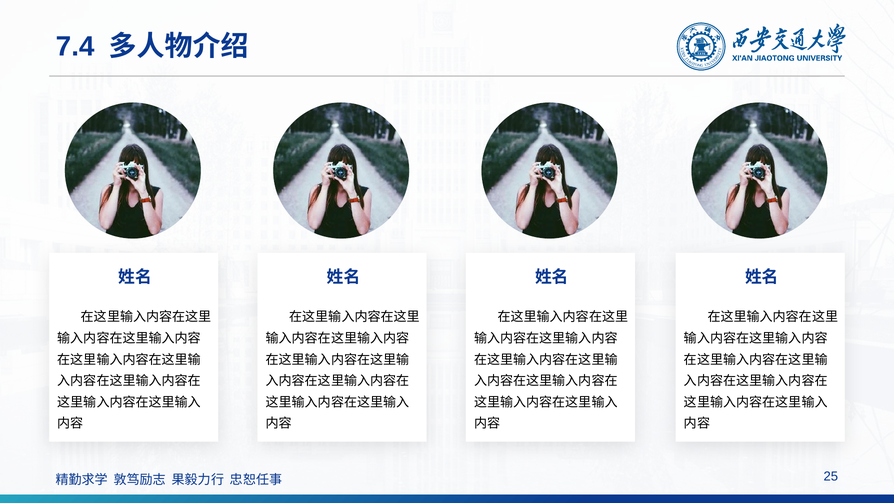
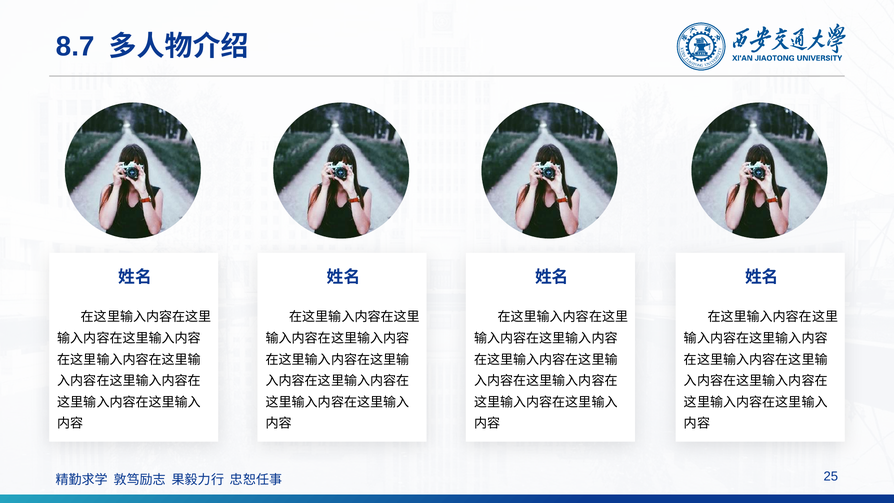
7.4: 7.4 -> 8.7
